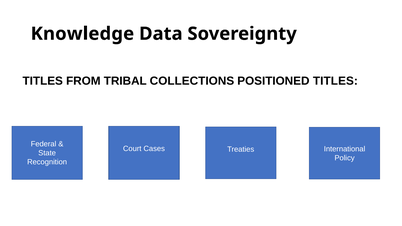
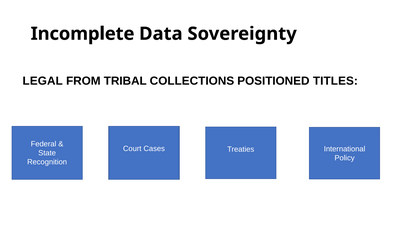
Knowledge: Knowledge -> Incomplete
TITLES at (43, 81): TITLES -> LEGAL
